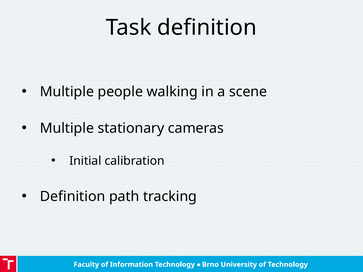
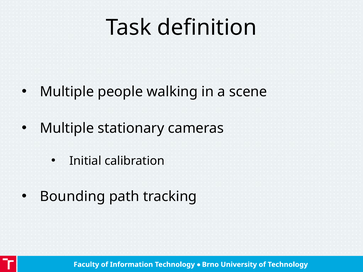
Definition at (73, 197): Definition -> Bounding
